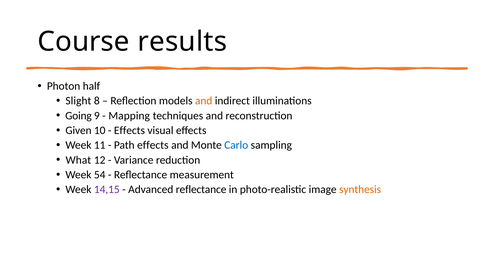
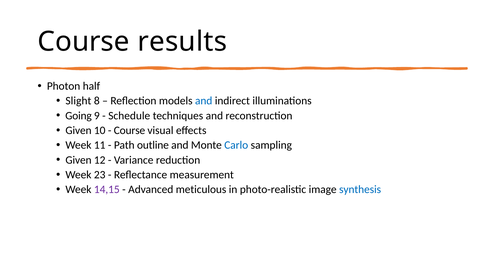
and at (204, 101) colour: orange -> blue
Mapping: Mapping -> Schedule
Effects at (129, 130): Effects -> Course
Path effects: effects -> outline
What at (78, 160): What -> Given
54: 54 -> 23
Advanced reflectance: reflectance -> meticulous
synthesis colour: orange -> blue
